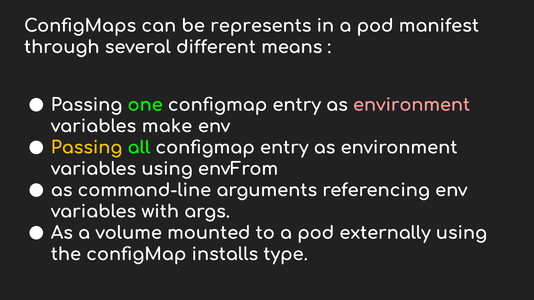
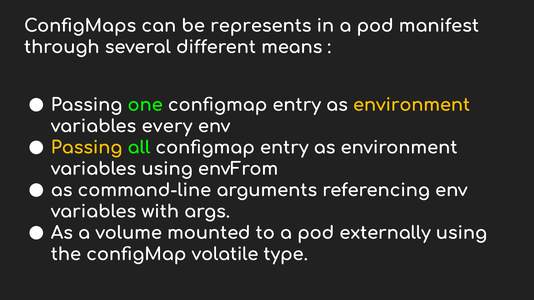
environment at (412, 105) colour: pink -> yellow
make: make -> every
installs: installs -> volatile
